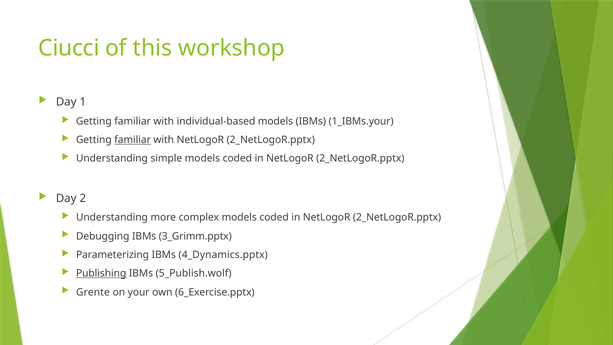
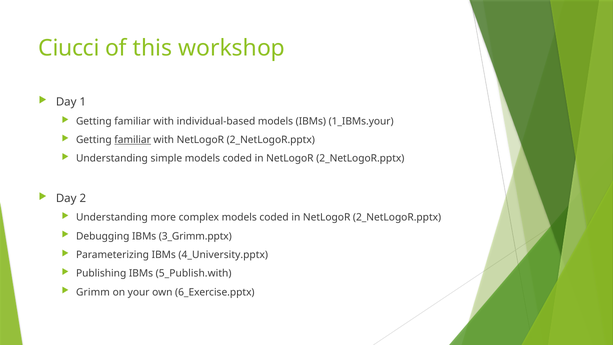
4_Dynamics.pptx: 4_Dynamics.pptx -> 4_University.pptx
Publishing underline: present -> none
5_Publish.wolf: 5_Publish.wolf -> 5_Publish.with
Grente: Grente -> Grimm
